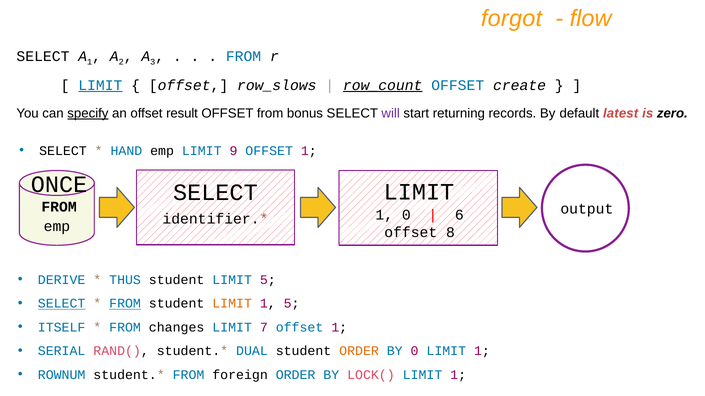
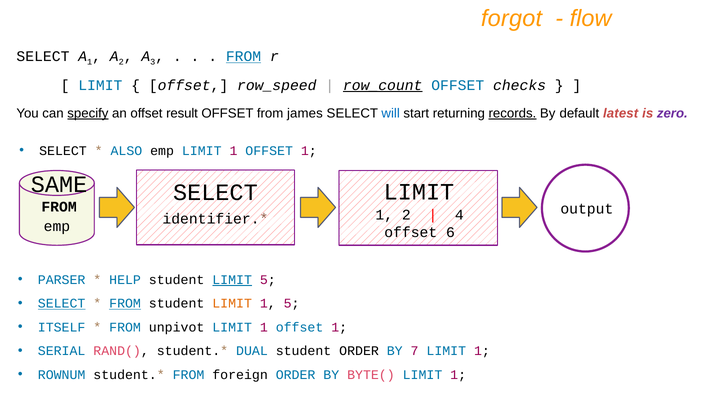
FROM at (244, 57) underline: none -> present
LIMIT at (100, 85) underline: present -> none
row_slows: row_slows -> row_speed
create: create -> checks
bonus: bonus -> james
will colour: purple -> blue
records underline: none -> present
zero colour: black -> purple
HAND: HAND -> ALSO
emp LIMIT 9: 9 -> 1
ONCE: ONCE -> SAME
1 0: 0 -> 2
6: 6 -> 4
8: 8 -> 6
DERIVE: DERIVE -> PARSER
THUS: THUS -> HELP
LIMIT at (232, 280) underline: none -> present
changes: changes -> unpivot
7 at (264, 328): 7 -> 1
ORDER at (359, 351) colour: orange -> black
BY 0: 0 -> 7
LOCK(: LOCK( -> BYTE(
